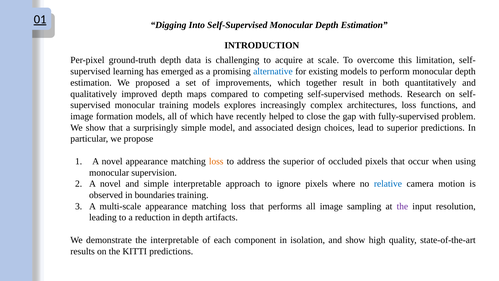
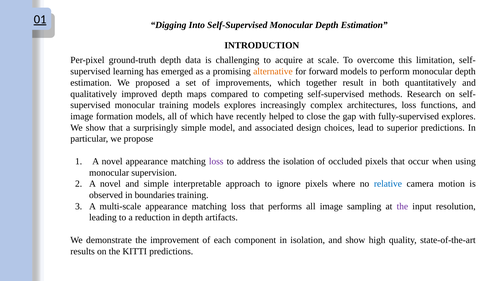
alternative colour: blue -> orange
existing: existing -> forward
fully-supervised problem: problem -> explores
loss at (216, 161) colour: orange -> purple
the superior: superior -> isolation
the interpretable: interpretable -> improvement
